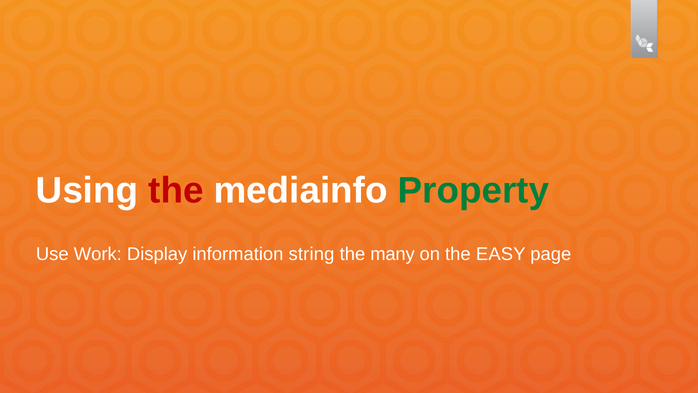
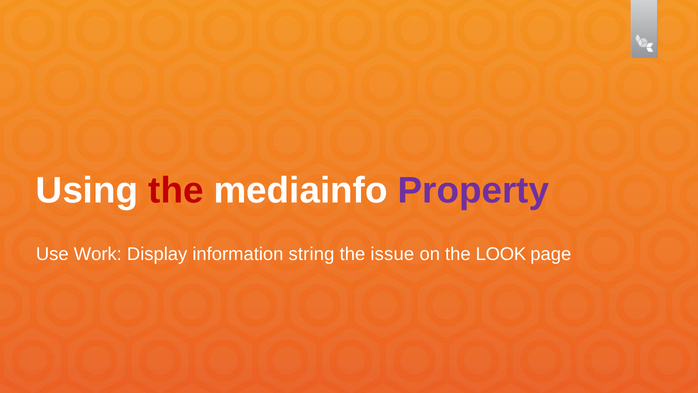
Property colour: green -> purple
many: many -> issue
EASY: EASY -> LOOK
